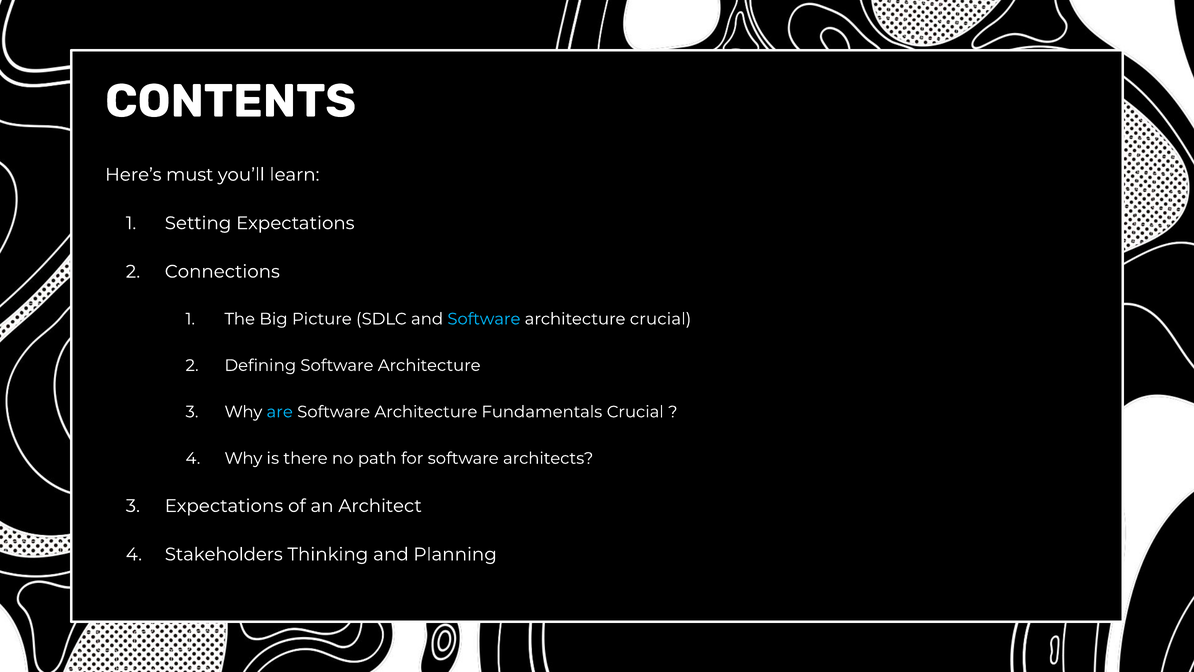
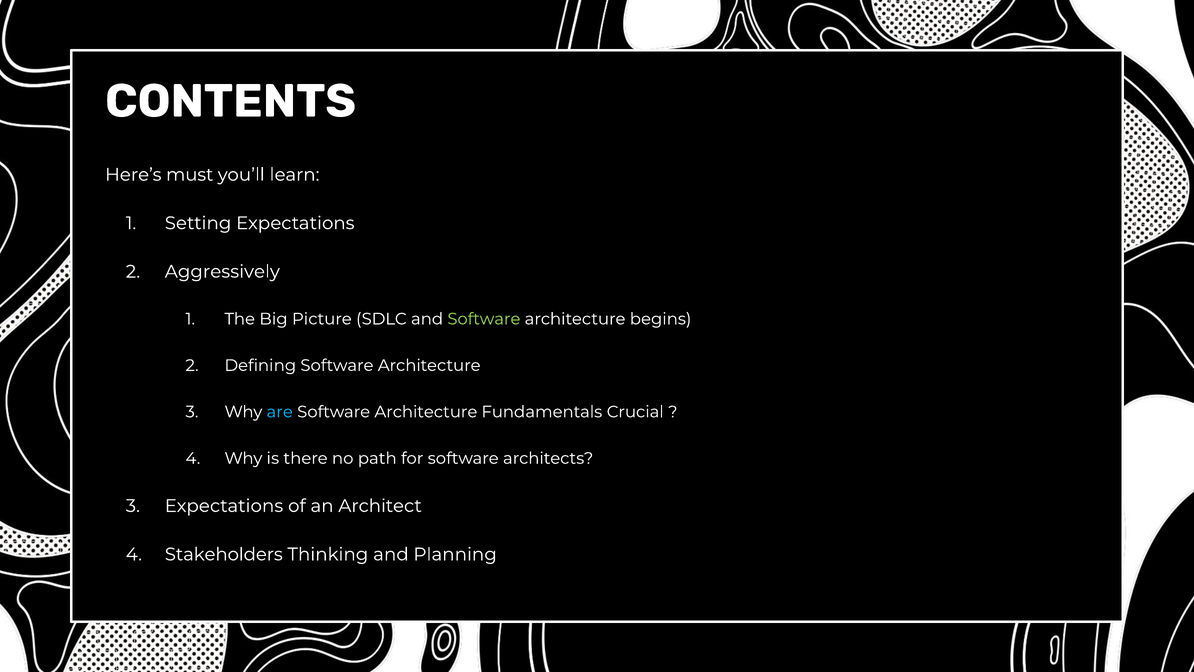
Connections: Connections -> Aggressively
Software at (484, 319) colour: light blue -> light green
architecture crucial: crucial -> begins
